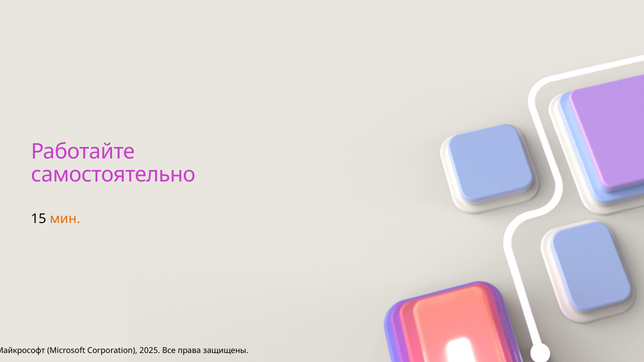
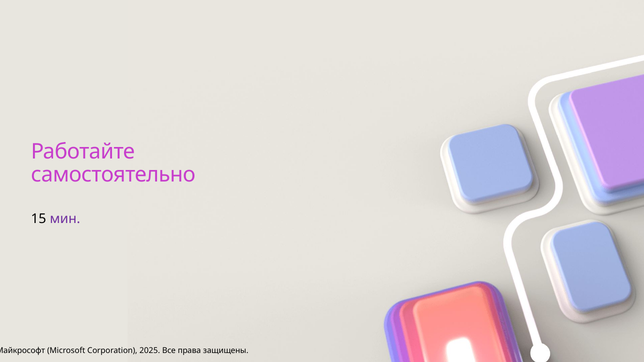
мин colour: orange -> purple
